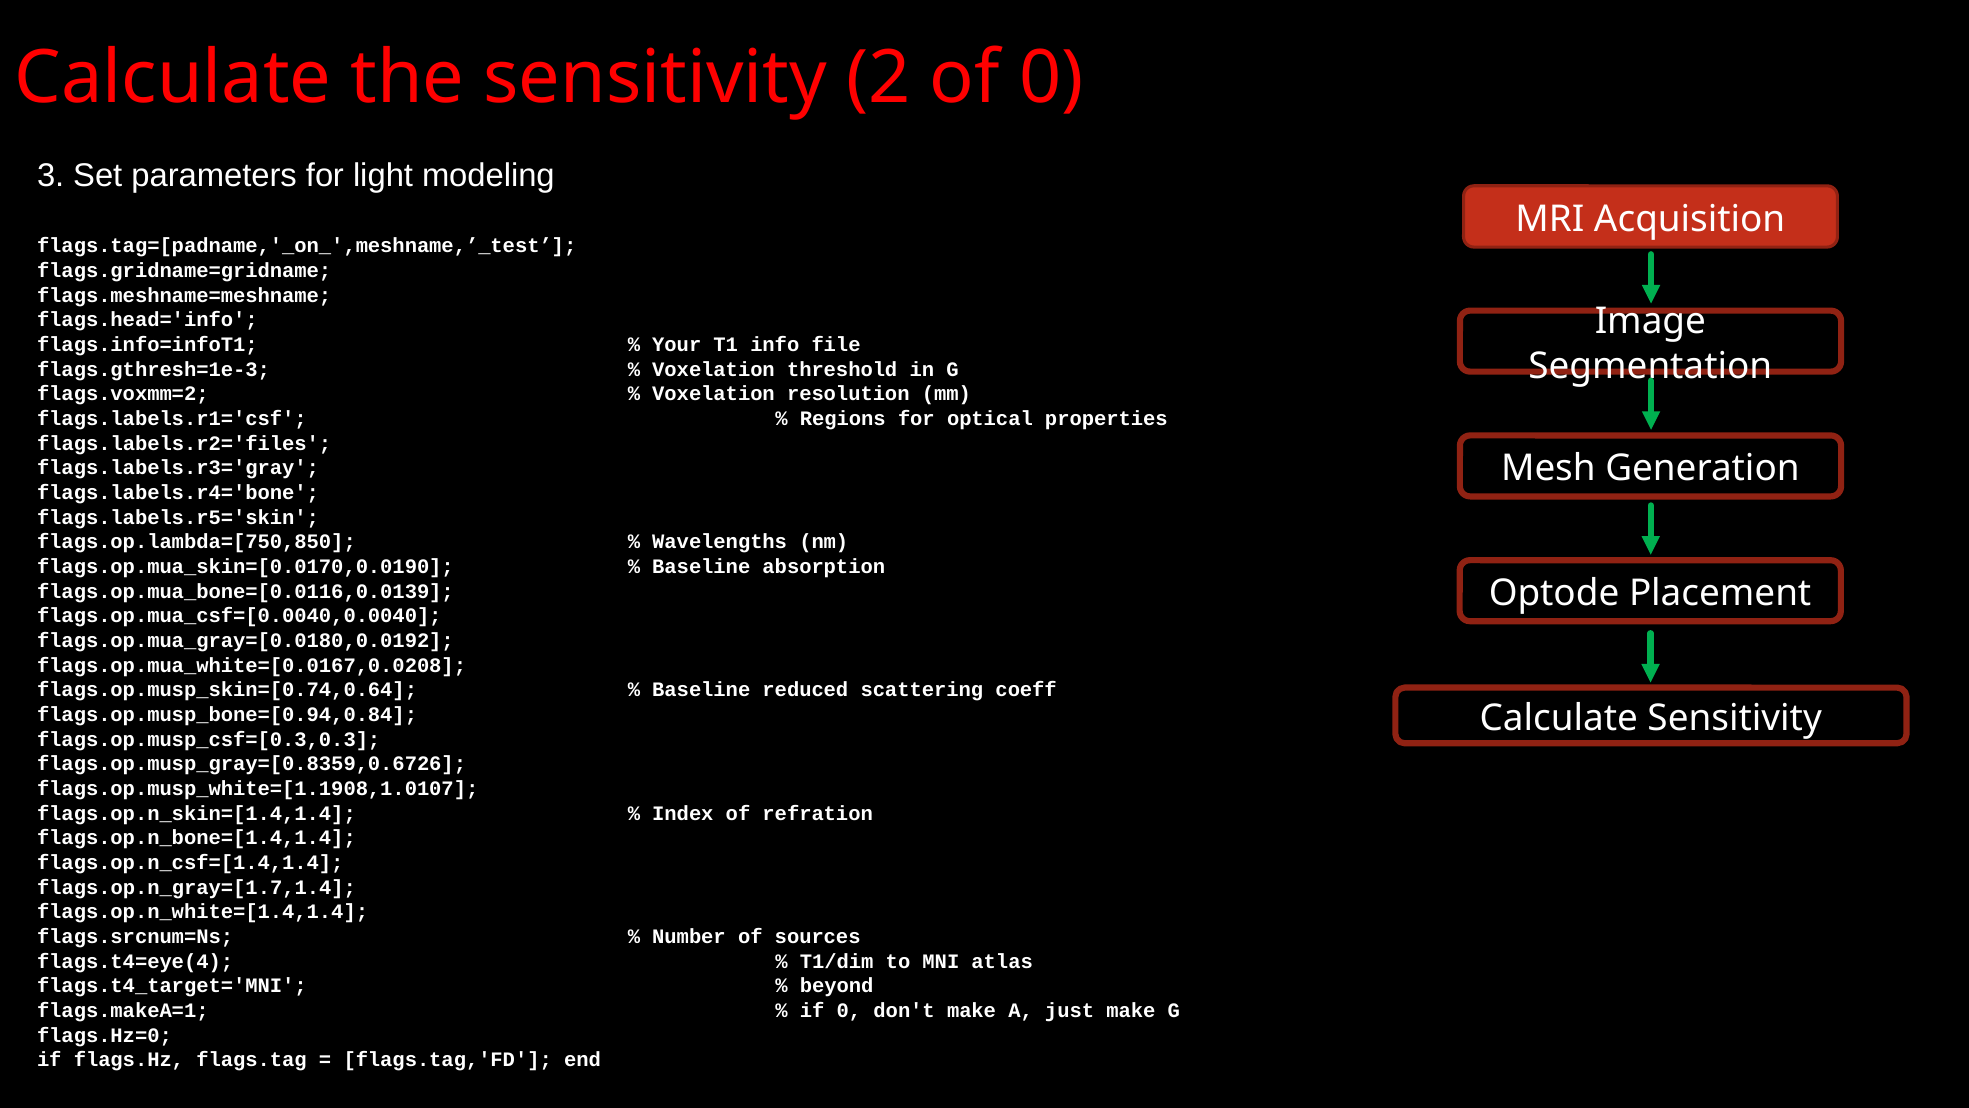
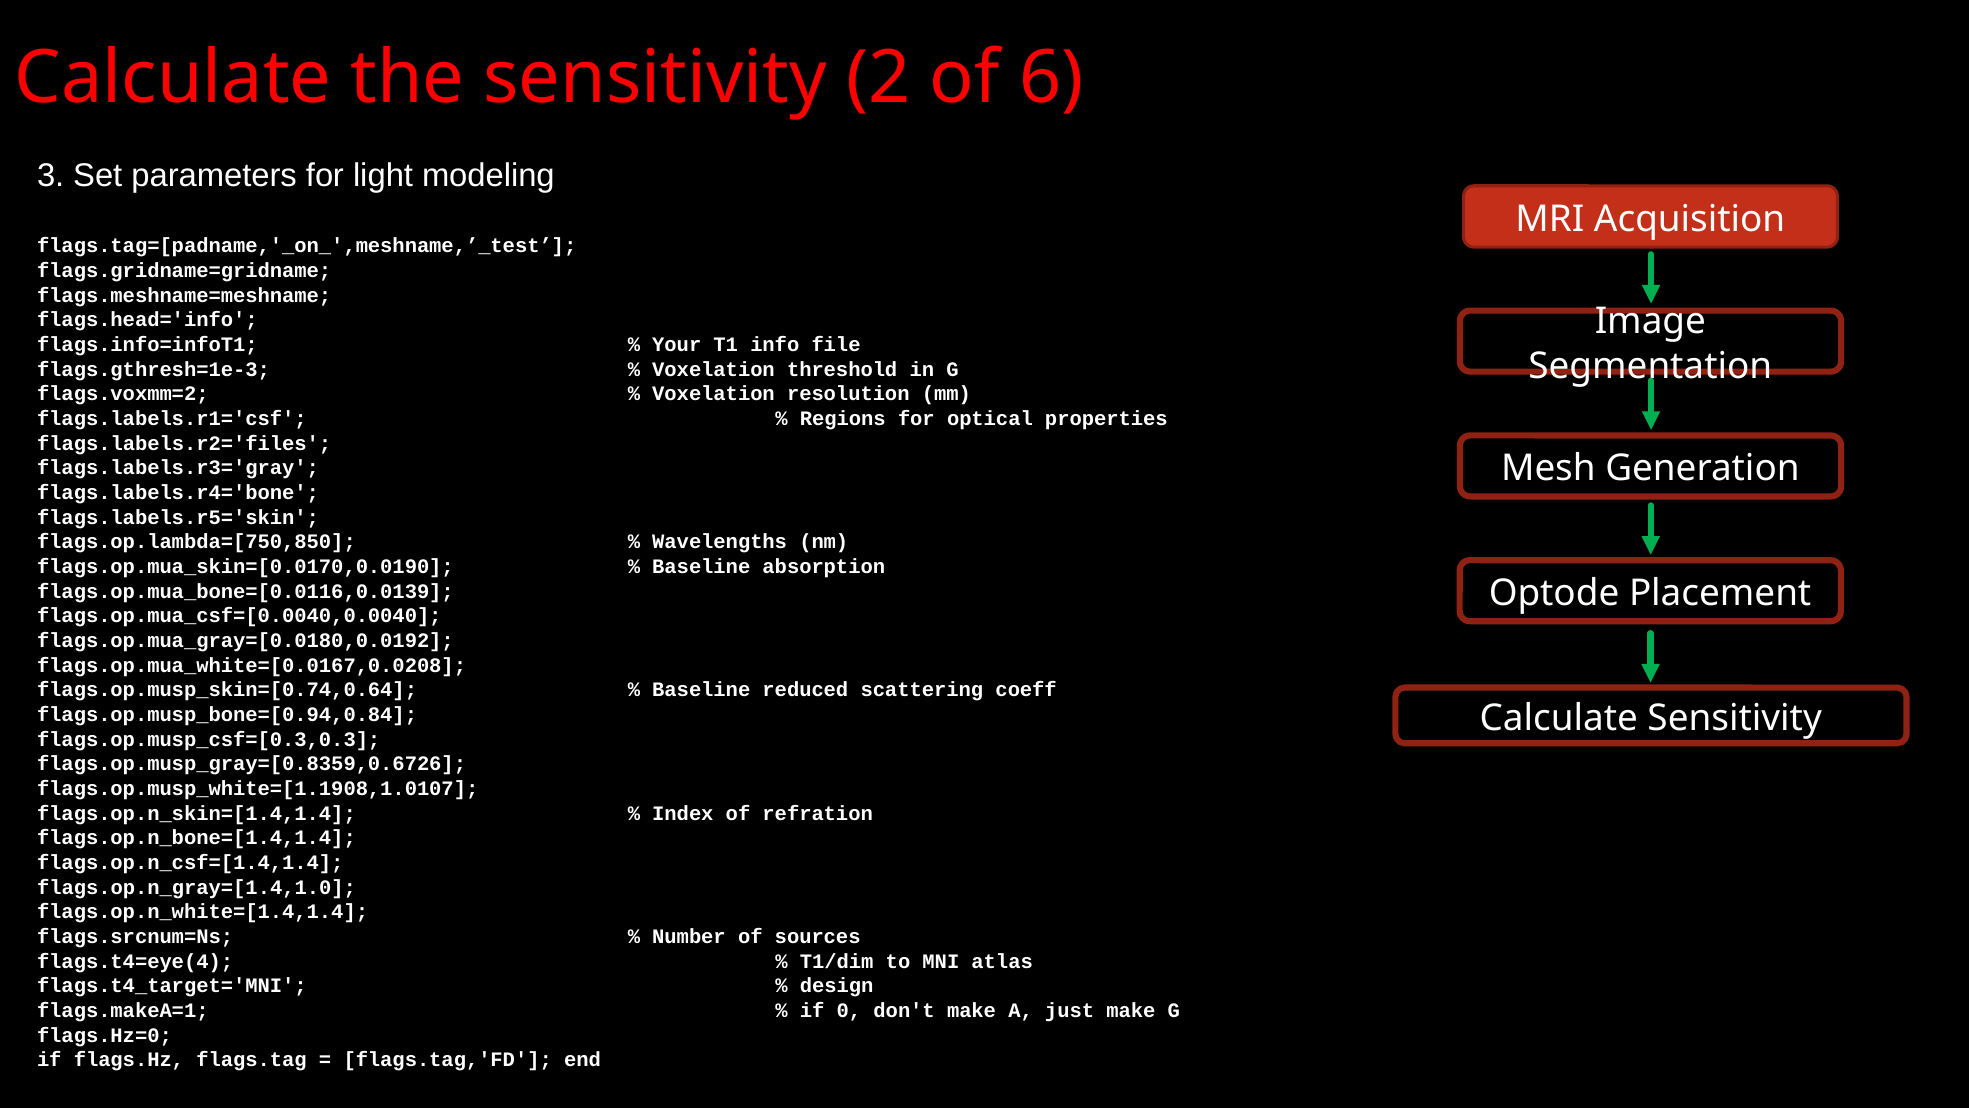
of 0: 0 -> 6
flags.op.n_gray=[1.7,1.4: flags.op.n_gray=[1.7,1.4 -> flags.op.n_gray=[1.4,1.0
beyond: beyond -> design
